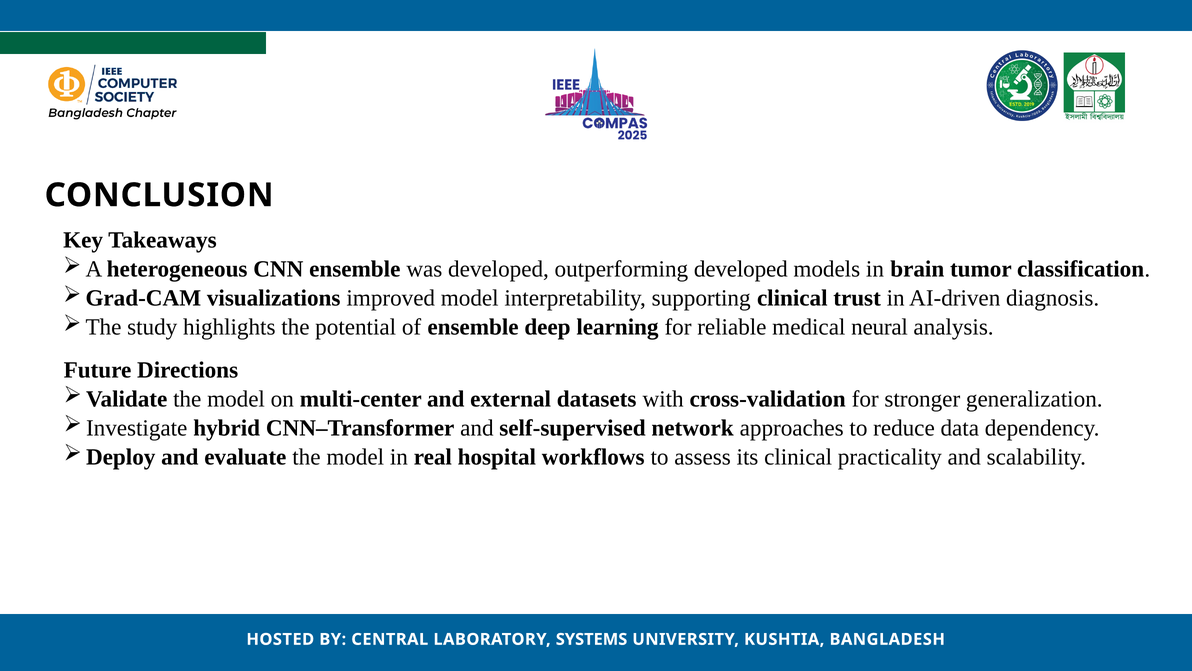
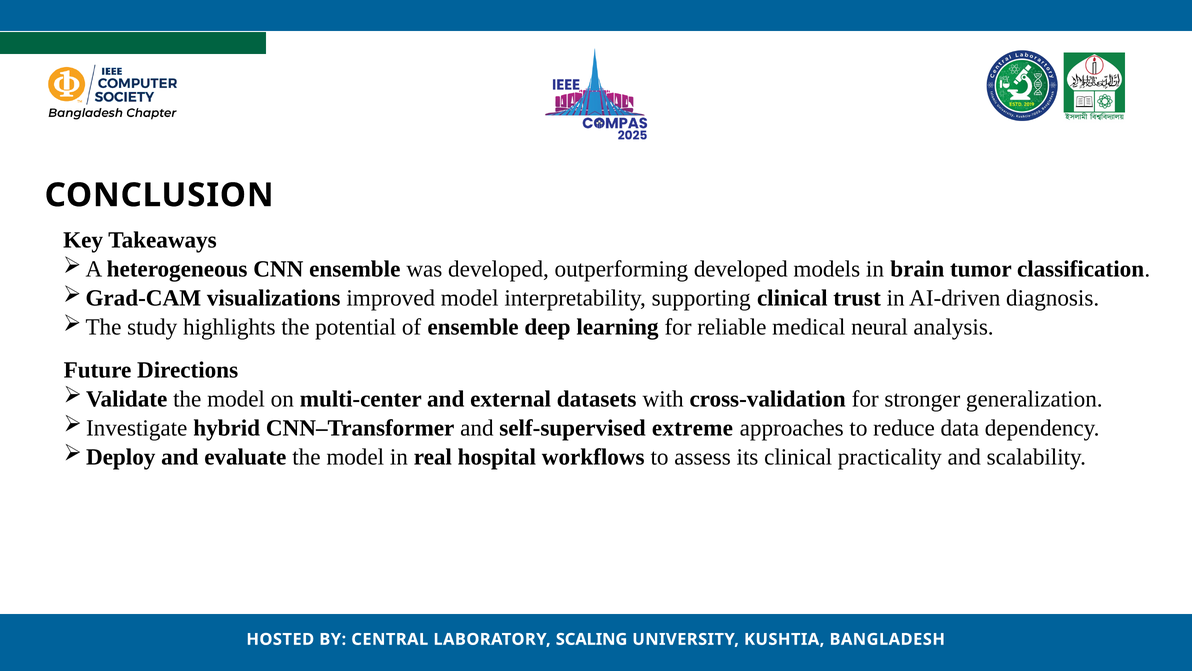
network: network -> extreme
SYSTEMS: SYSTEMS -> SCALING
